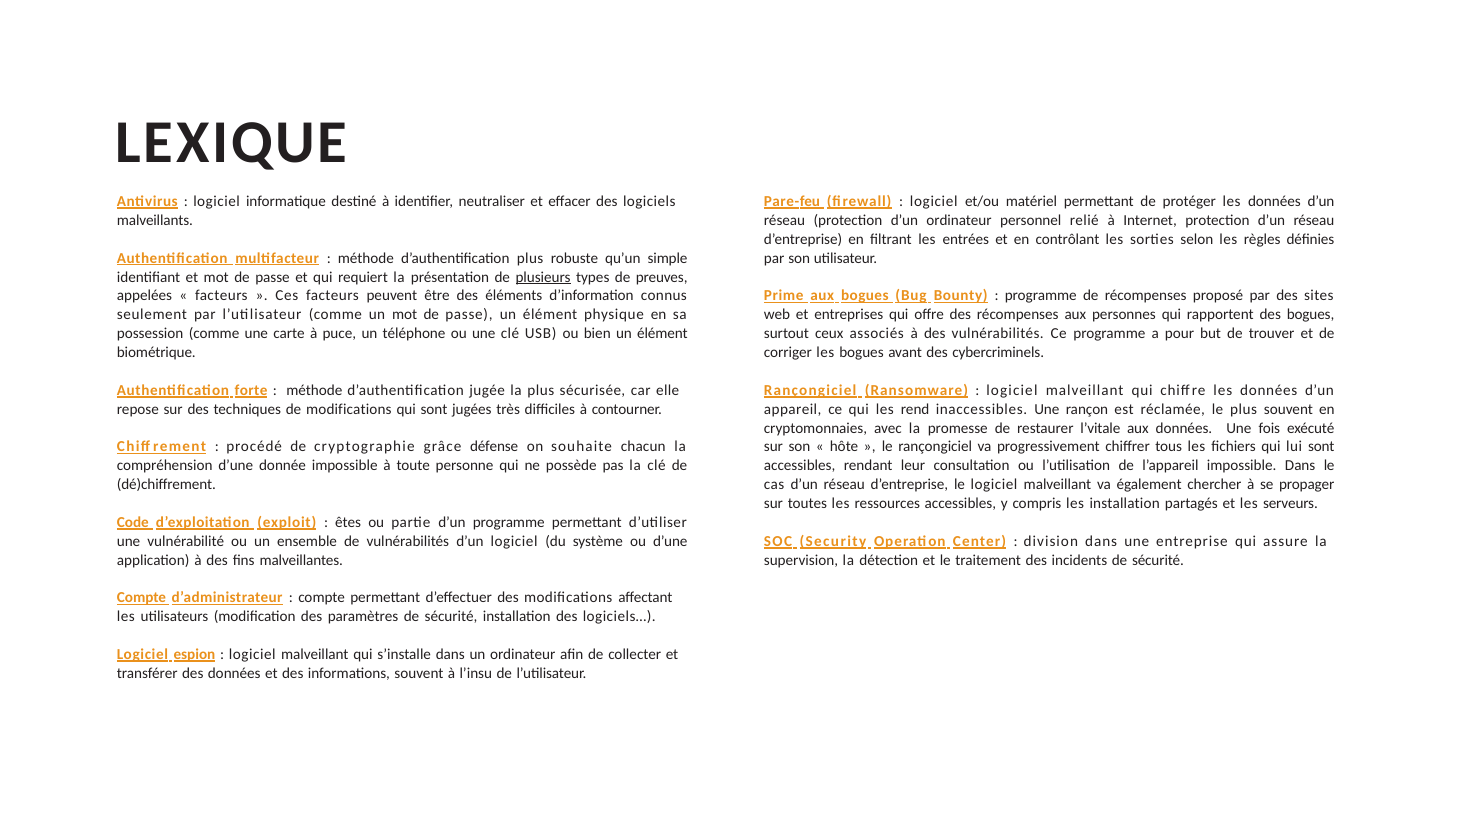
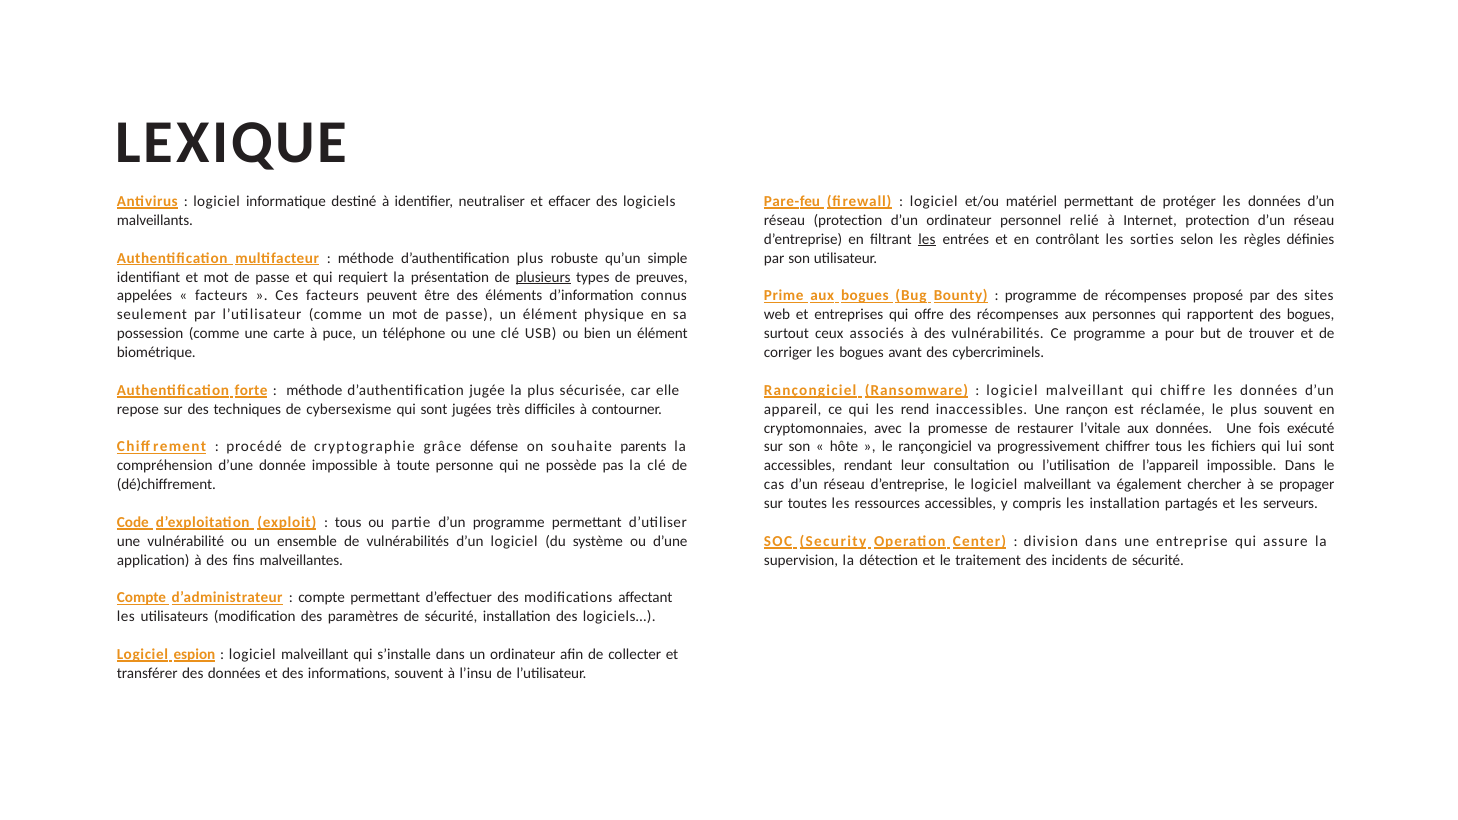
les at (927, 239) underline: none -> present
de modifications: modifications -> cybersexisme
chacun: chacun -> parents
êtes at (348, 522): êtes -> tous
